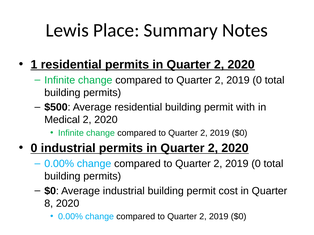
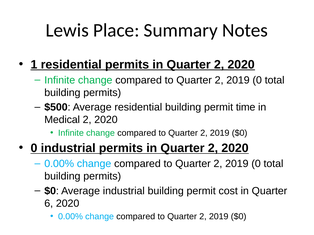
with: with -> time
8: 8 -> 6
